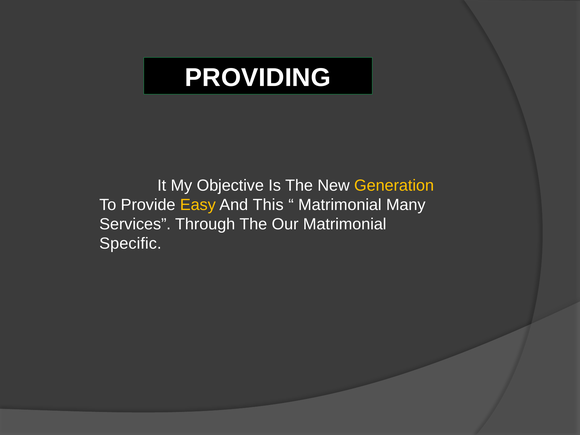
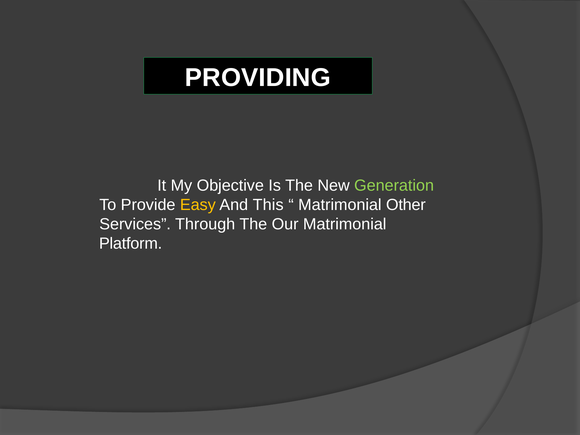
Generation colour: yellow -> light green
Many: Many -> Other
Specific: Specific -> Platform
